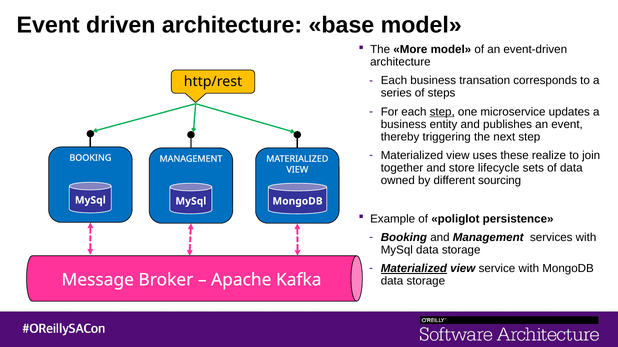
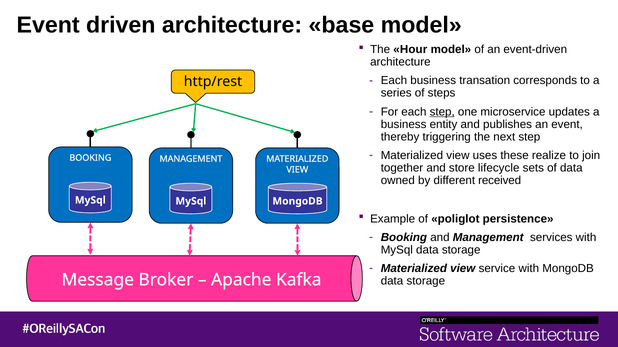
More: More -> Hour
sourcing: sourcing -> received
Materialized at (414, 269) underline: present -> none
